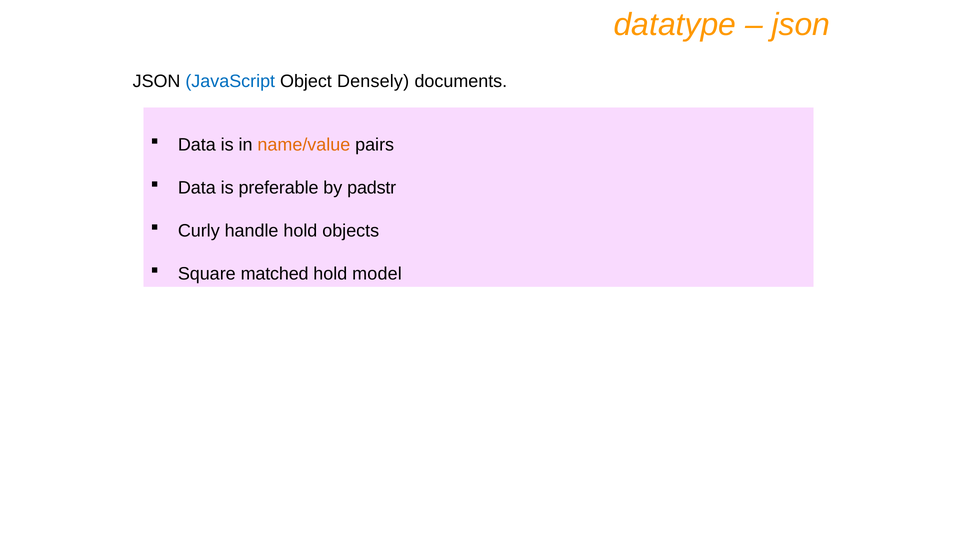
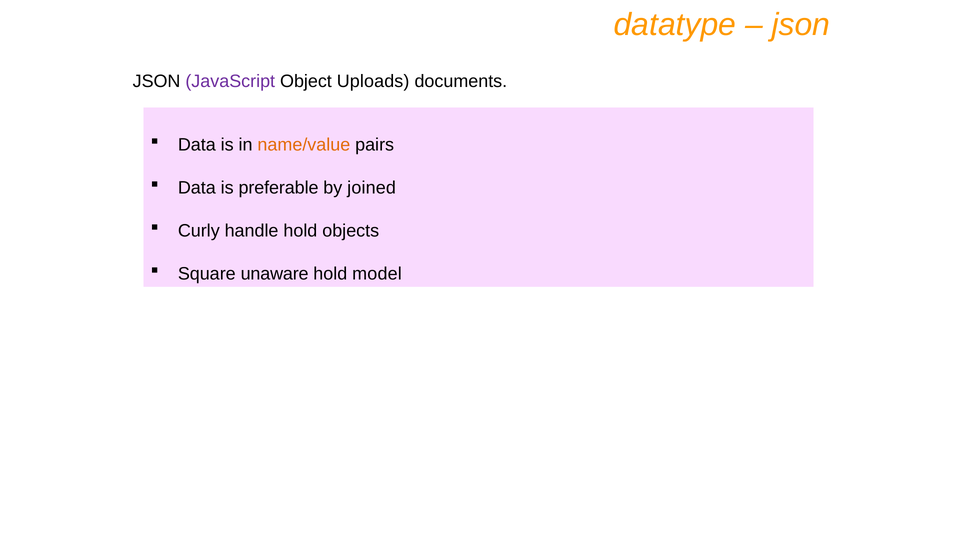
JavaScript colour: blue -> purple
Densely: Densely -> Uploads
padstr: padstr -> joined
matched: matched -> unaware
